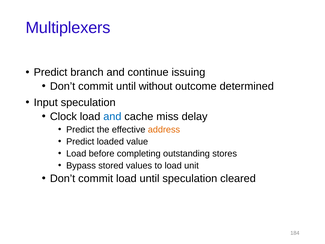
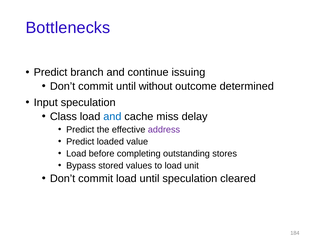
Multiplexers: Multiplexers -> Bottlenecks
Clock: Clock -> Class
address colour: orange -> purple
